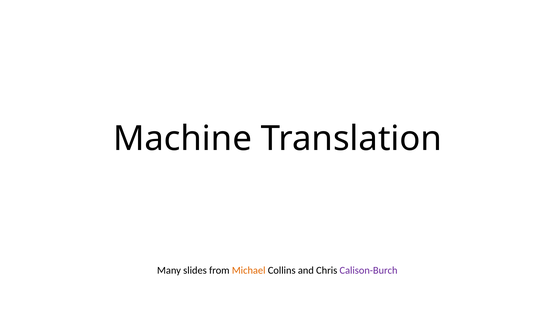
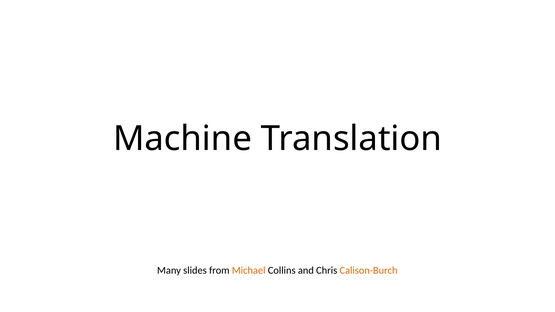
Calison-Burch colour: purple -> orange
